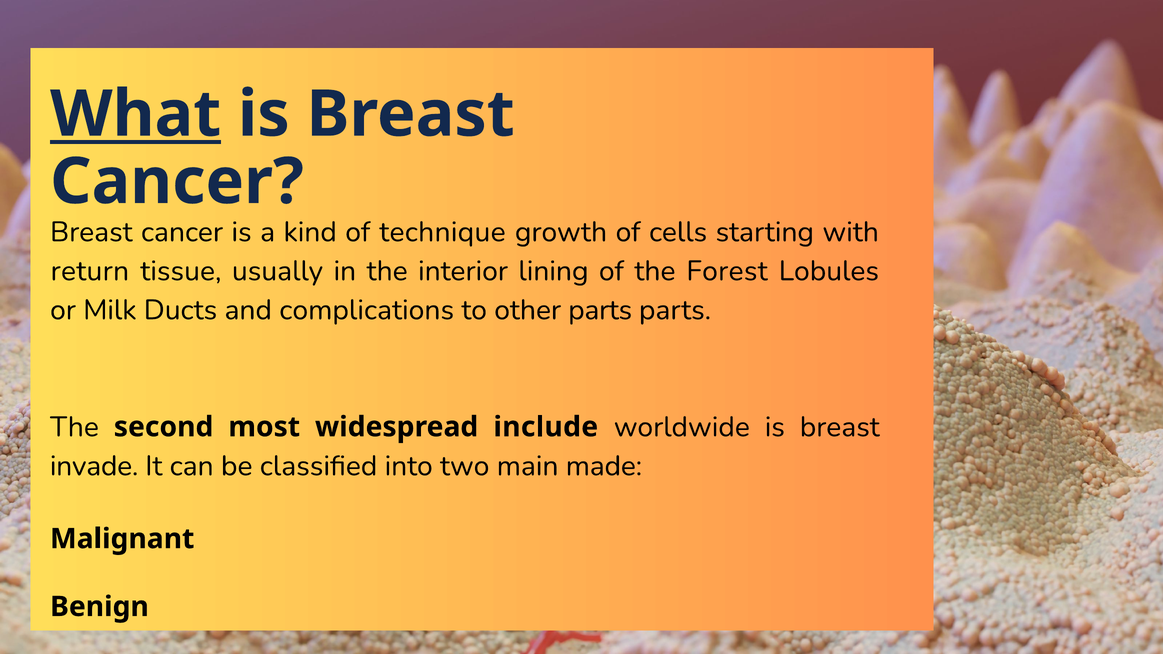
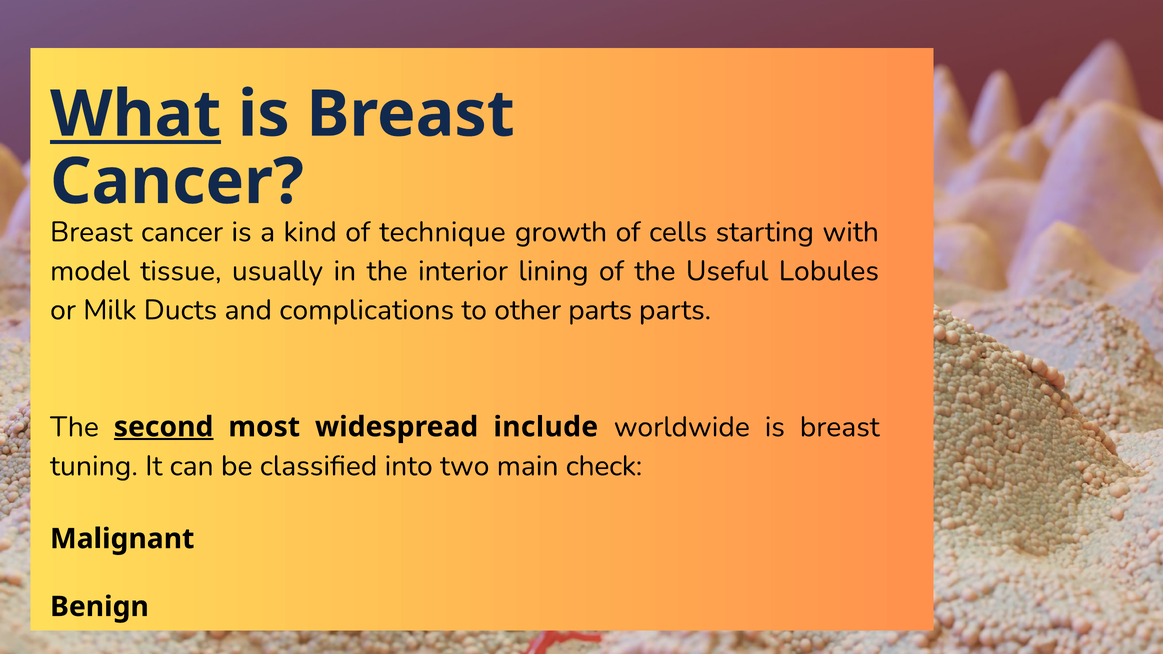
return: return -> model
Forest: Forest -> Useful
second underline: none -> present
invade: invade -> tuning
made: made -> check
